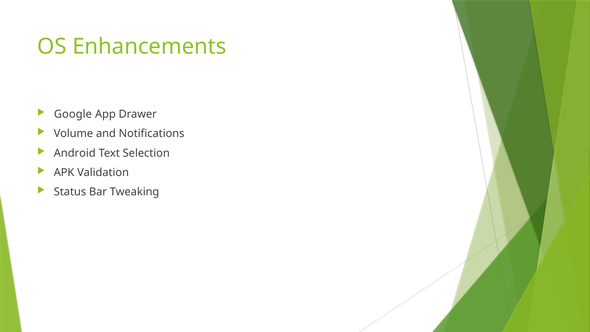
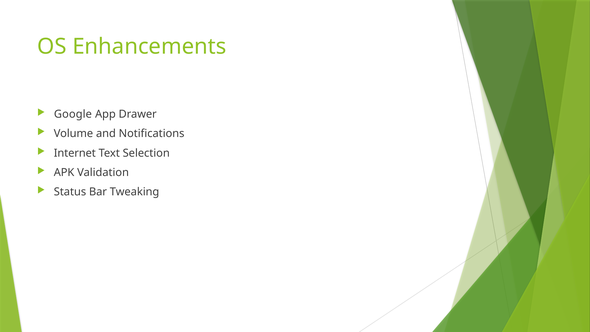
Android: Android -> Internet
